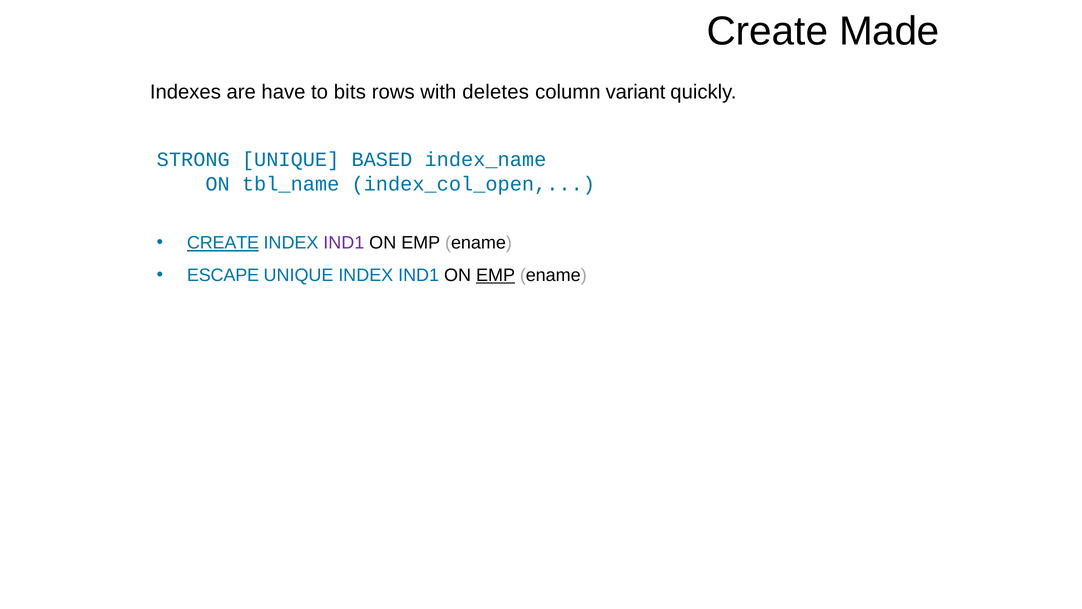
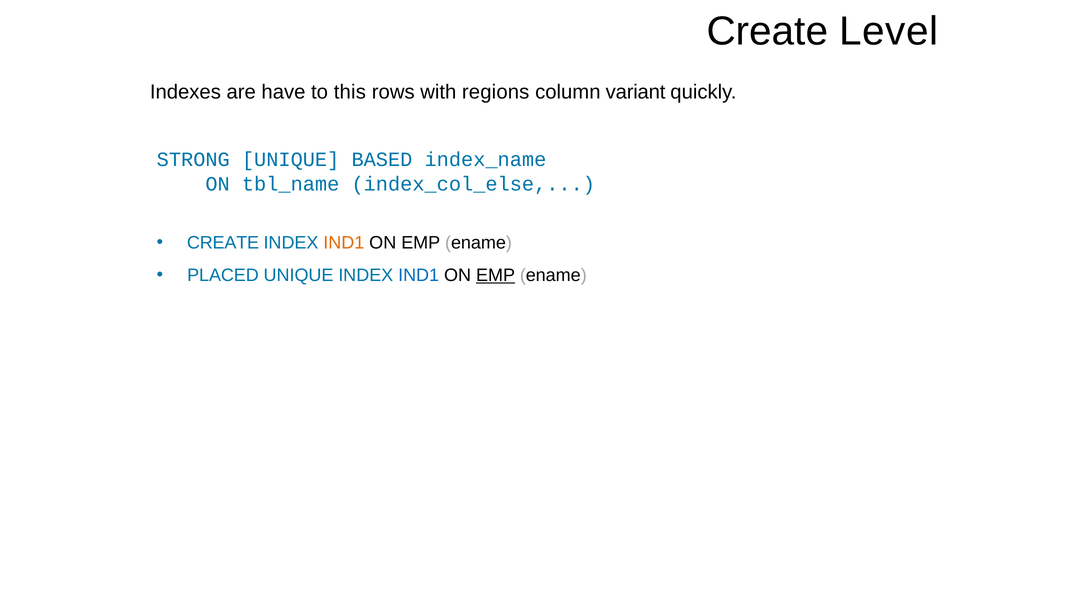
Made: Made -> Level
bits: bits -> this
deletes: deletes -> regions
index_col_open: index_col_open -> index_col_else
CREATE at (223, 243) underline: present -> none
IND1 at (344, 243) colour: purple -> orange
ESCAPE: ESCAPE -> PLACED
